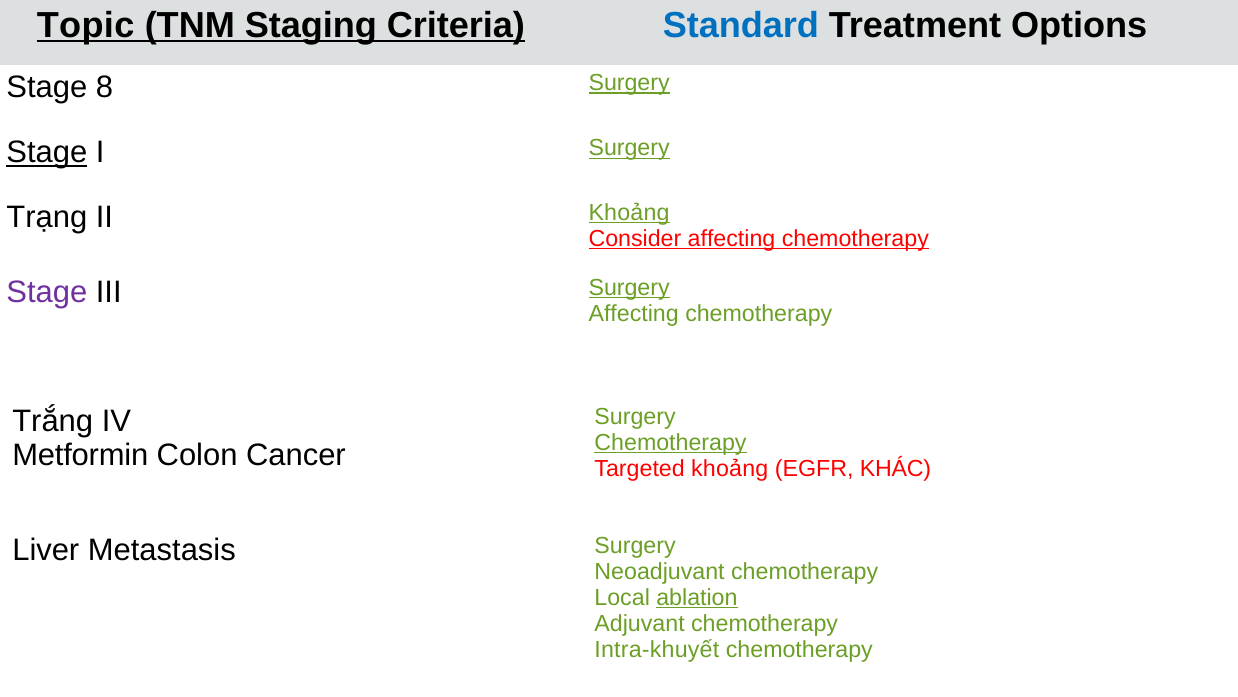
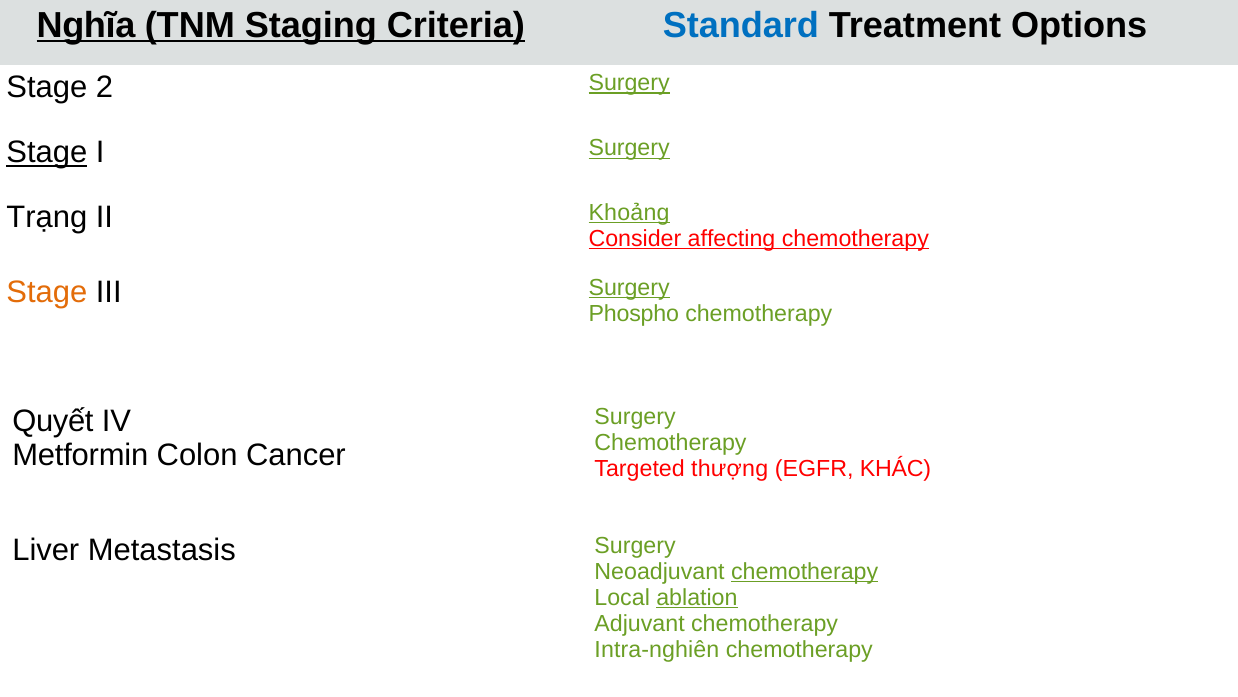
Topic: Topic -> Nghĩa
8: 8 -> 2
Stage at (47, 292) colour: purple -> orange
Affecting at (634, 313): Affecting -> Phospho
Trắng: Trắng -> Quyết
Chemotherapy at (671, 442) underline: present -> none
Targeted khoảng: khoảng -> thượng
chemotherapy at (805, 571) underline: none -> present
Intra-khuyết: Intra-khuyết -> Intra-nghiên
